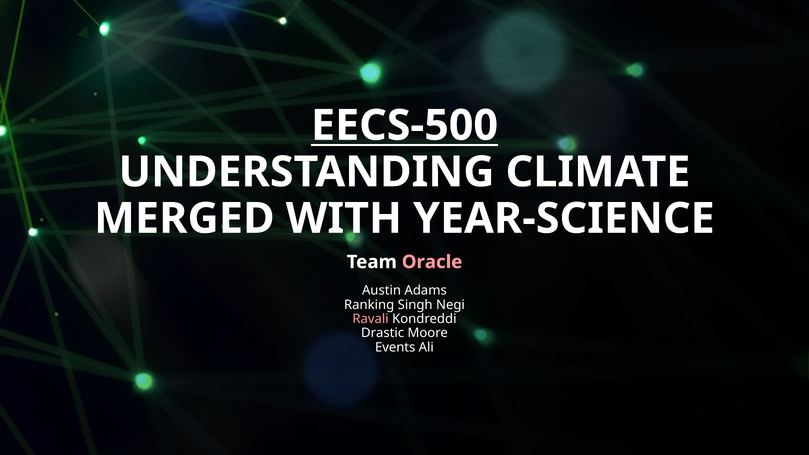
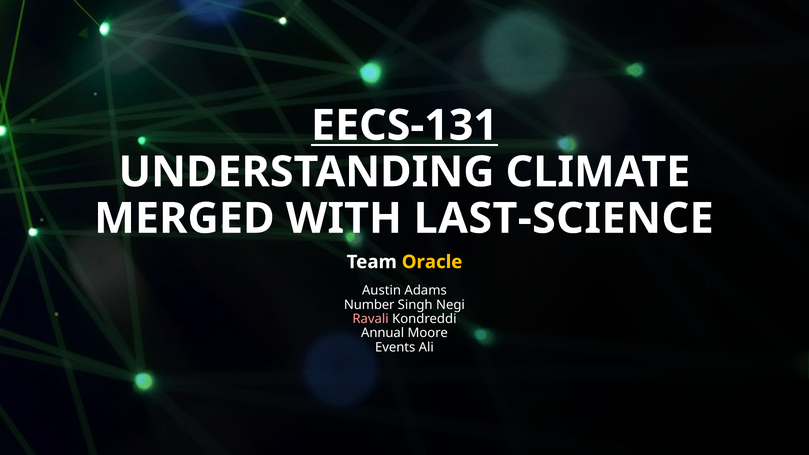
EECS-500: EECS-500 -> EECS-131
YEAR-SCIENCE: YEAR-SCIENCE -> LAST-SCIENCE
Oracle colour: pink -> yellow
Ranking: Ranking -> Number
Drastic: Drastic -> Annual
